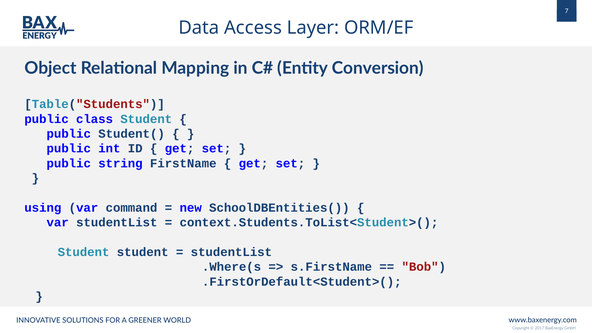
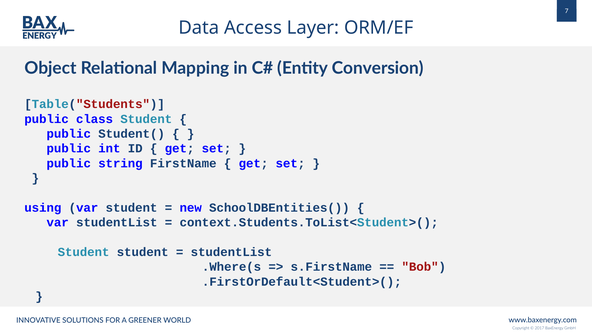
var command: command -> student
